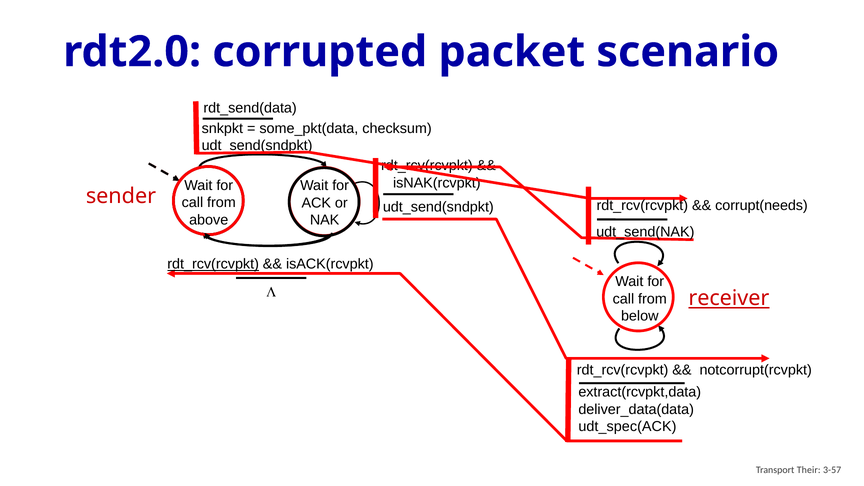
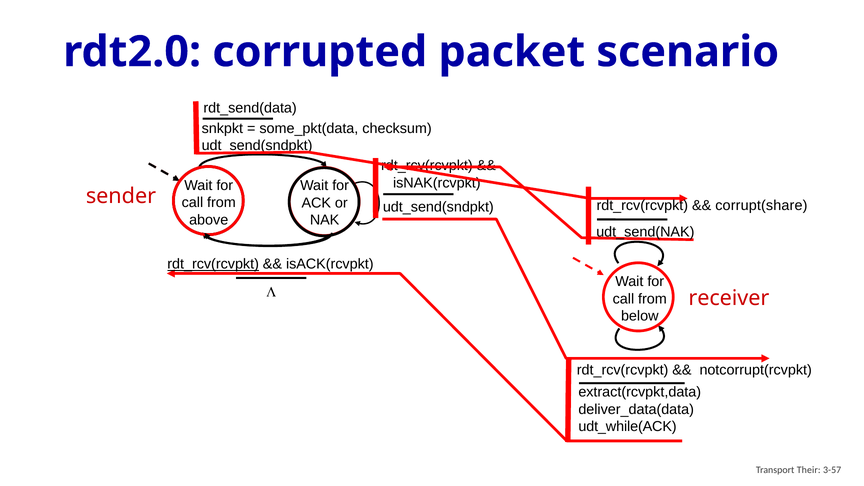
corrupt(needs: corrupt(needs -> corrupt(share
receiver underline: present -> none
udt_spec(ACK: udt_spec(ACK -> udt_while(ACK
